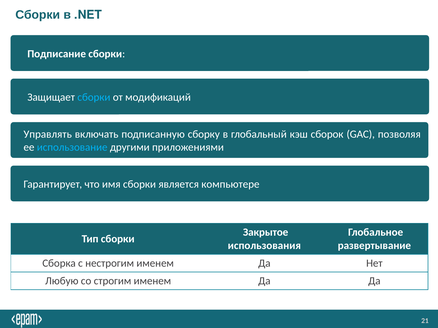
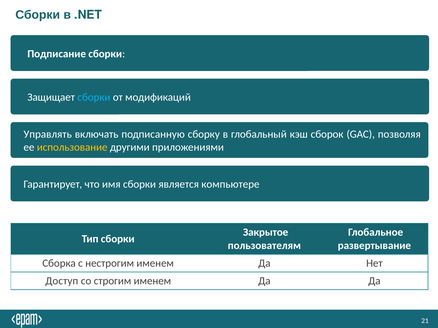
использование colour: light blue -> yellow
использования: использования -> пользователям
Любую: Любую -> Доступ
